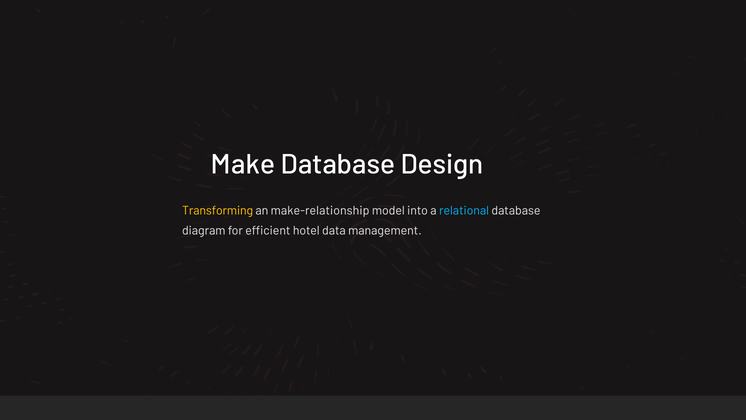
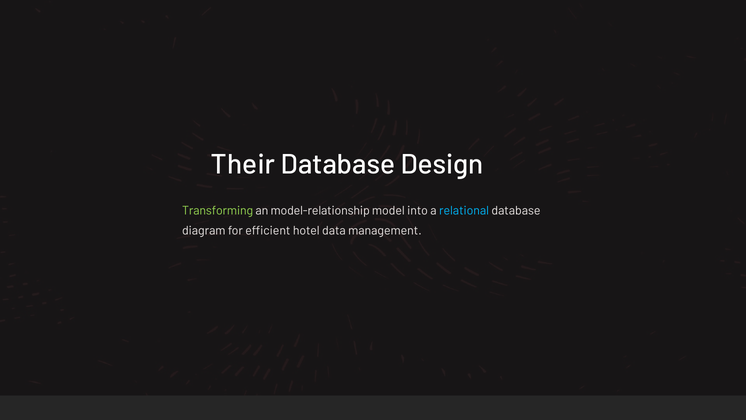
Make: Make -> Their
Transforming colour: yellow -> light green
make-relationship: make-relationship -> model-relationship
